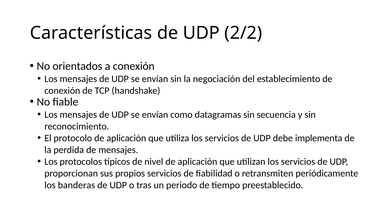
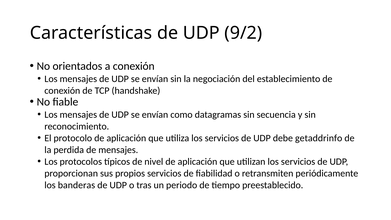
2/2: 2/2 -> 9/2
implementa: implementa -> getaddrinfo
